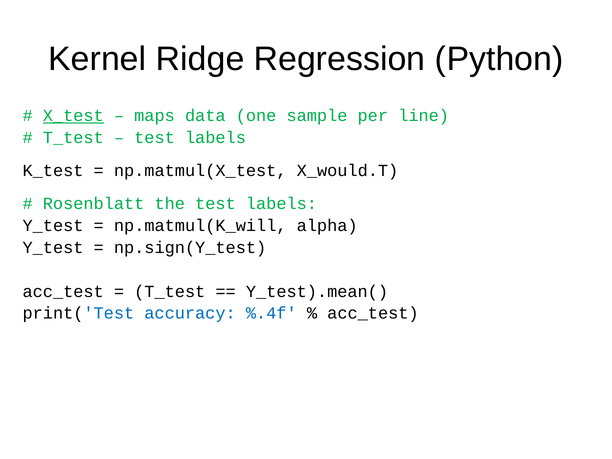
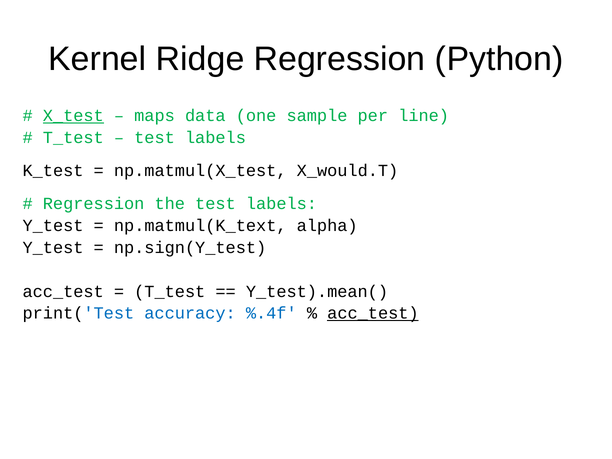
Rosenblatt at (94, 203): Rosenblatt -> Regression
np.matmul(K_will: np.matmul(K_will -> np.matmul(K_text
acc_test at (373, 313) underline: none -> present
